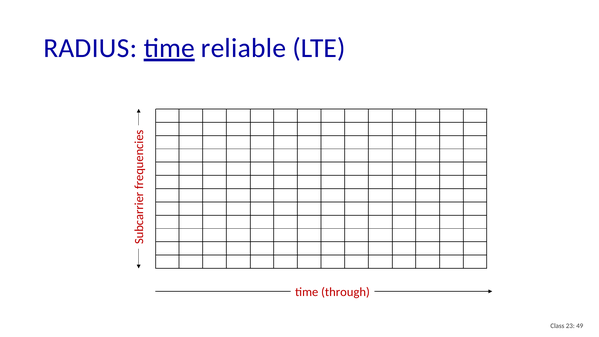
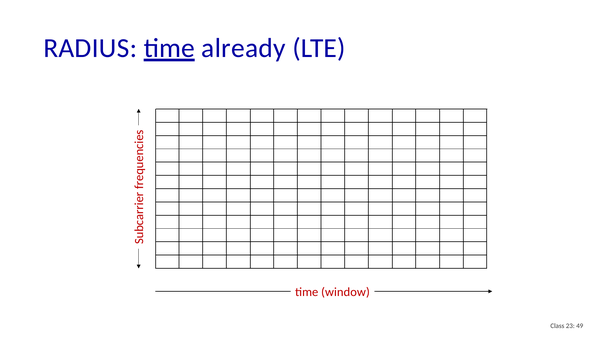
reliable: reliable -> already
through: through -> window
